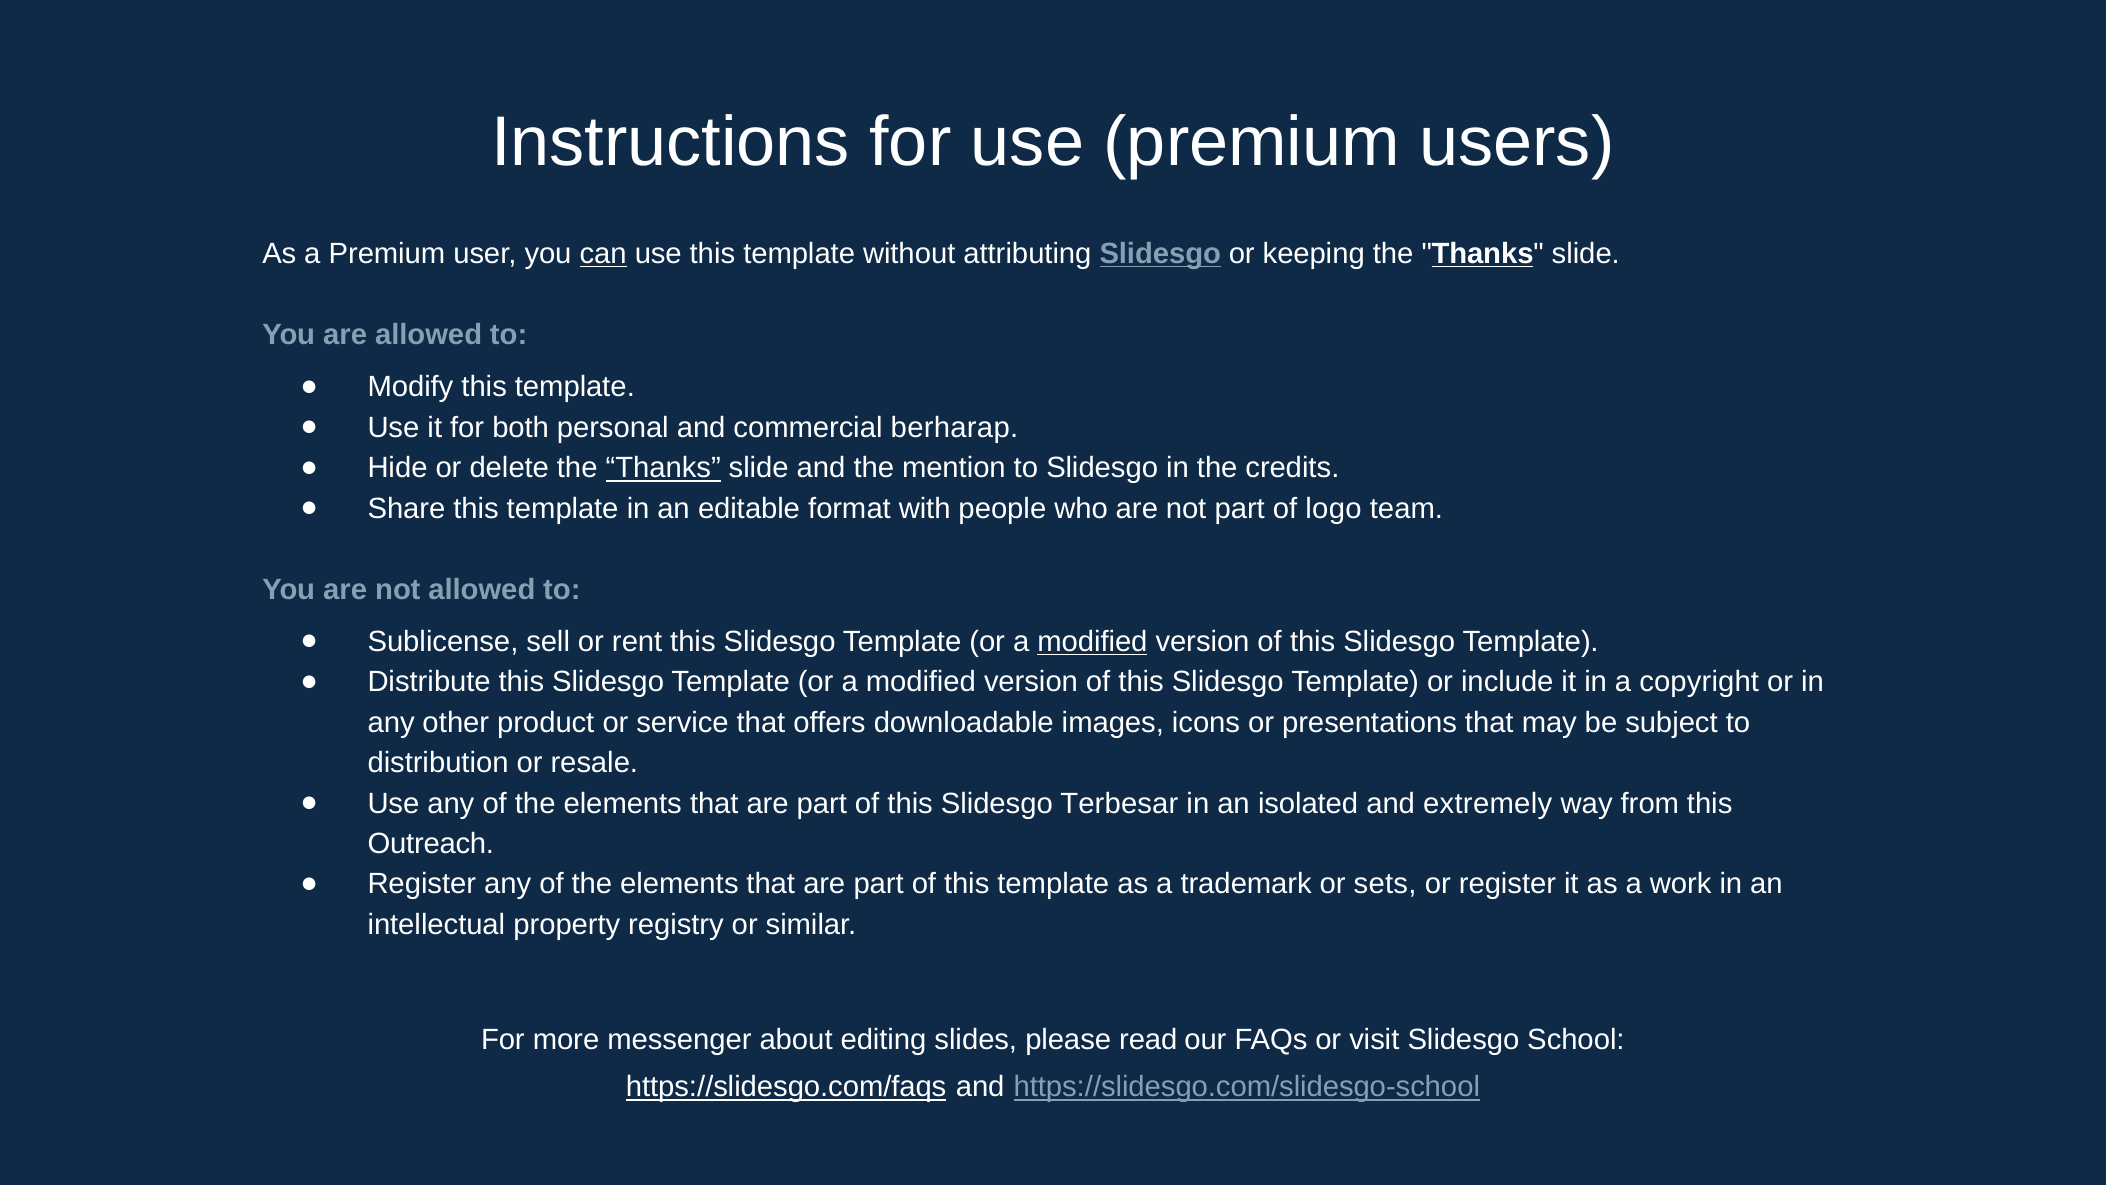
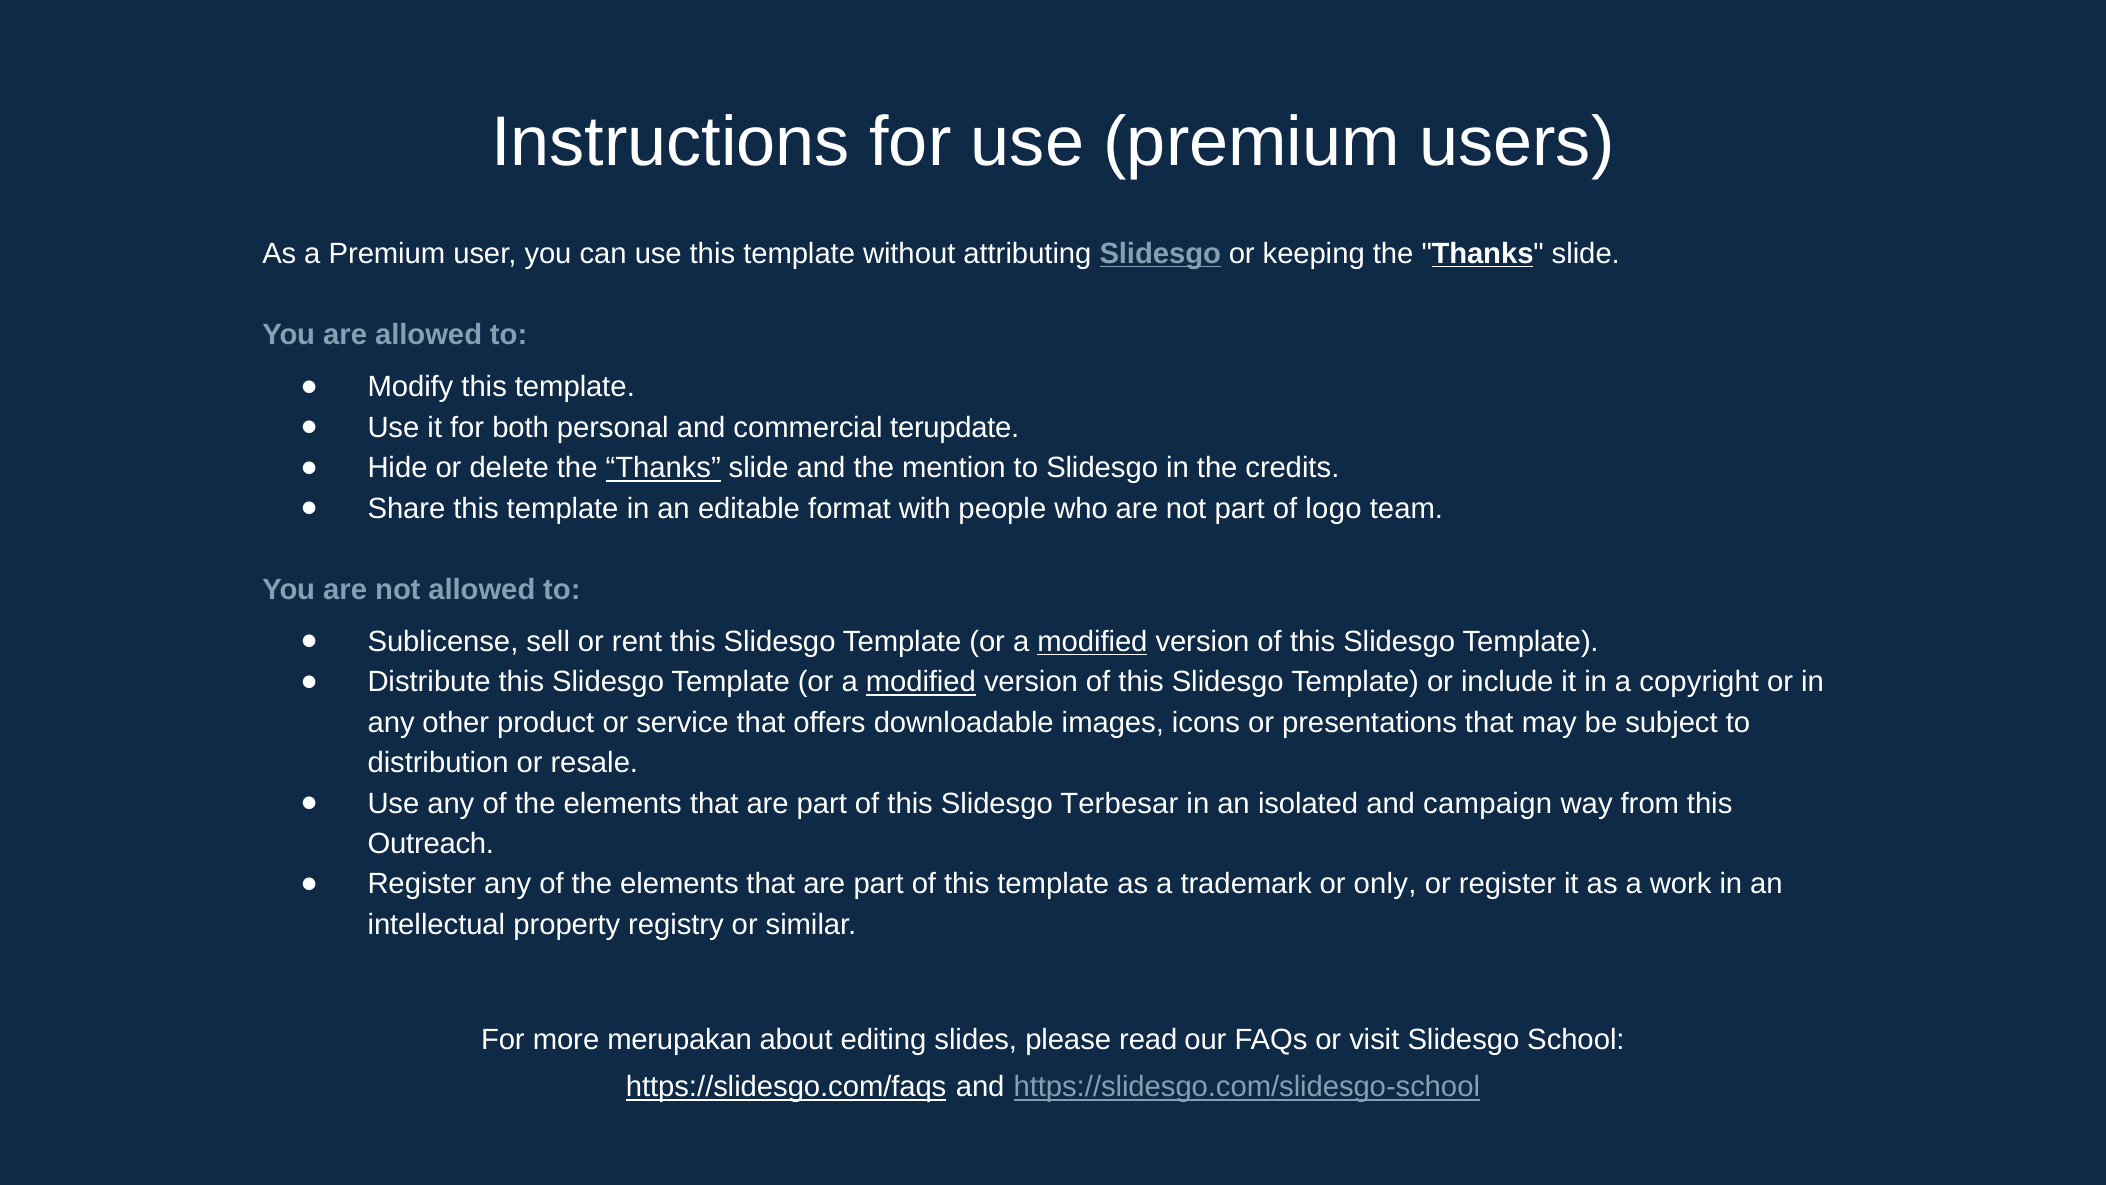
can underline: present -> none
berharap: berharap -> terupdate
modified at (921, 682) underline: none -> present
extremely: extremely -> campaign
sets: sets -> only
messenger: messenger -> merupakan
